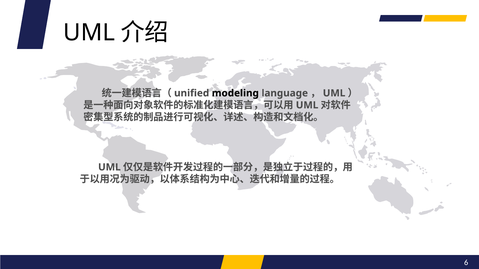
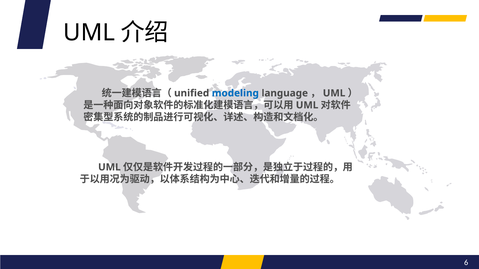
modeling colour: black -> blue
